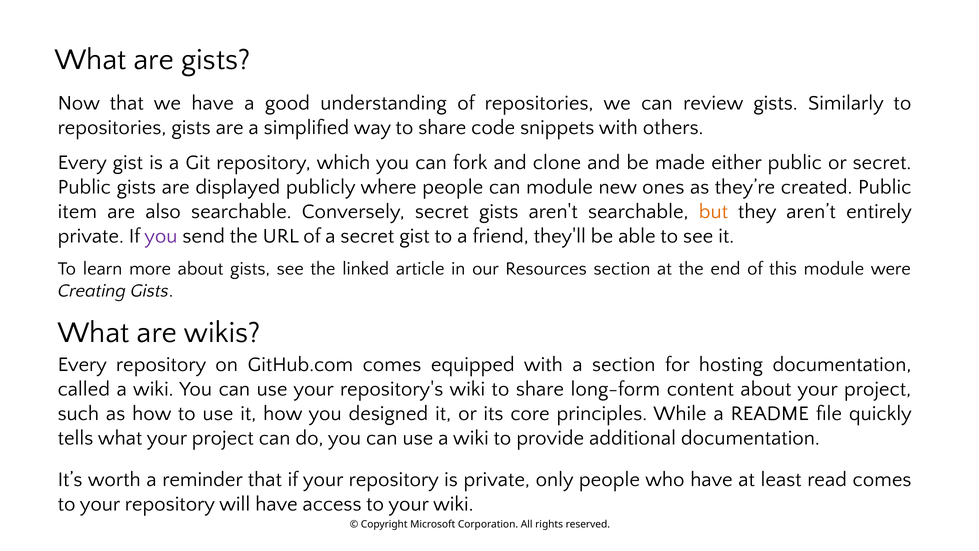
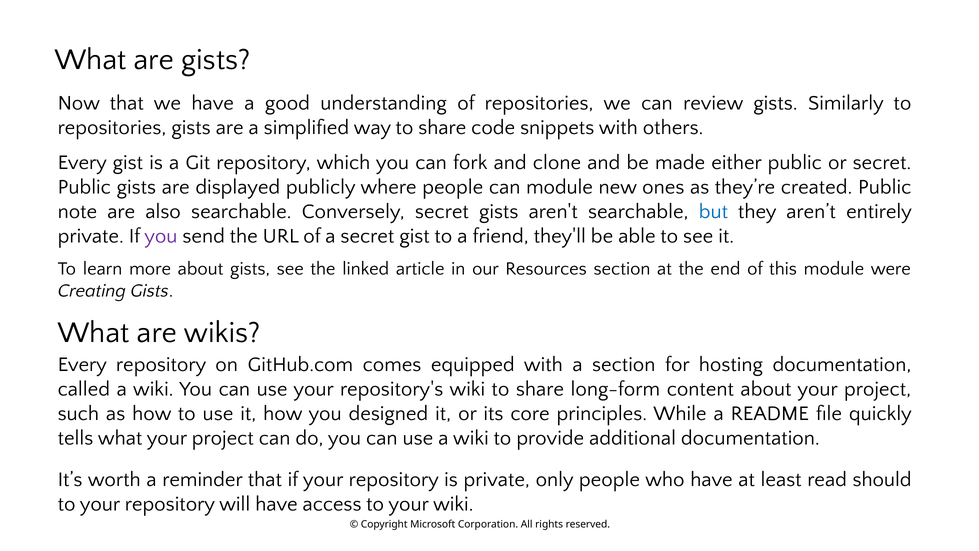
item: item -> note
but colour: orange -> blue
read comes: comes -> should
